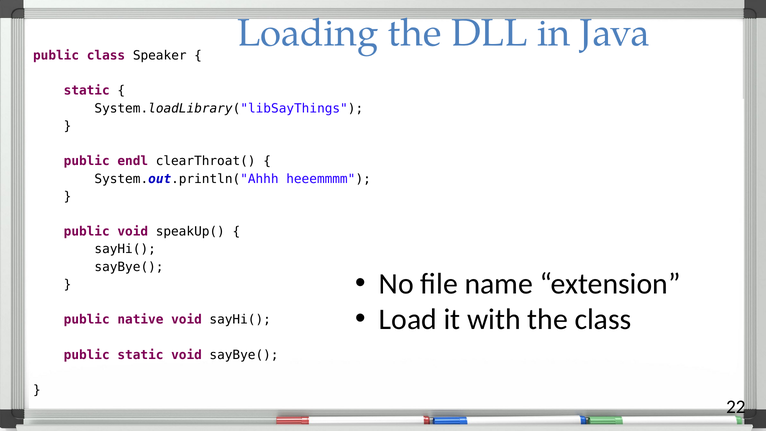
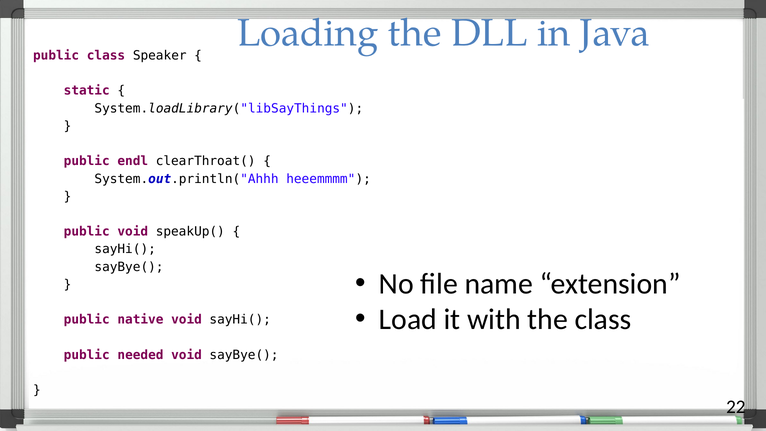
public static: static -> needed
